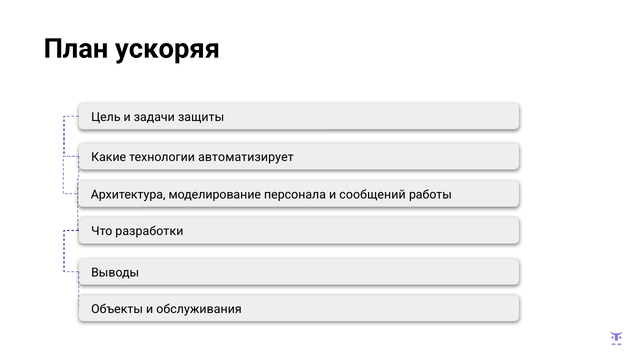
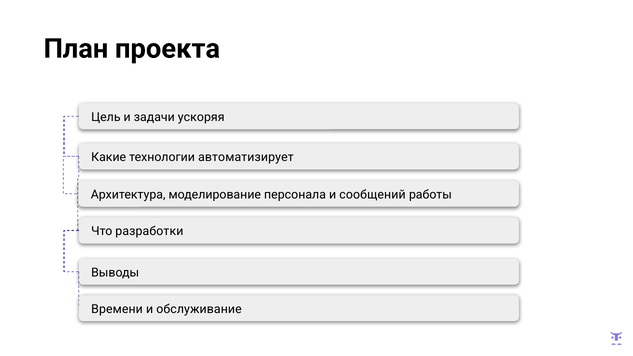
ускоряя: ускоряя -> проекта
защиты: защиты -> ускоряя
Объекты: Объекты -> Времени
обслуживания: обслуживания -> обслуживание
